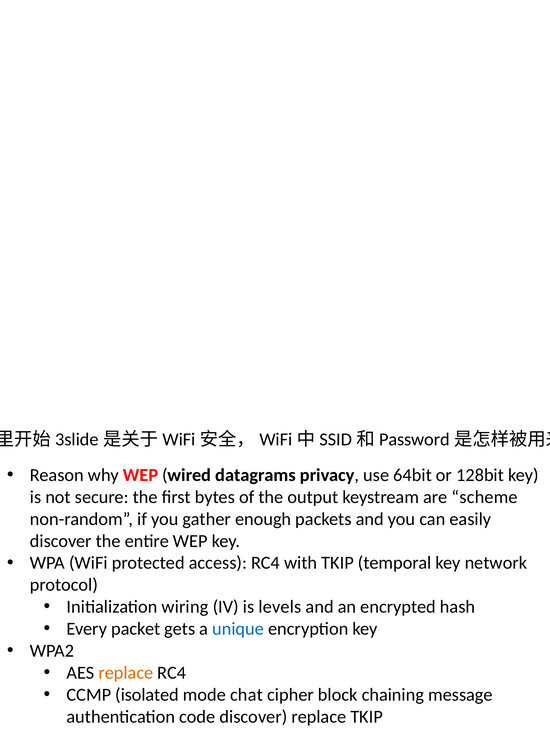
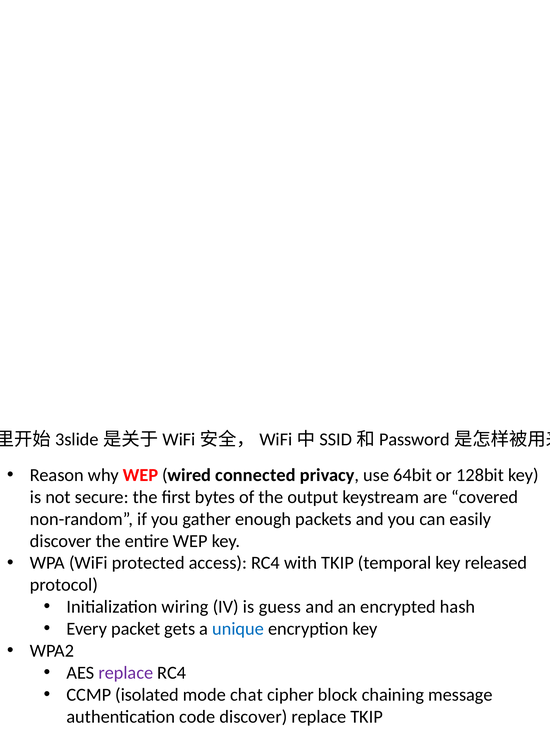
datagrams: datagrams -> connected
scheme: scheme -> covered
network: network -> released
levels: levels -> guess
replace at (126, 673) colour: orange -> purple
